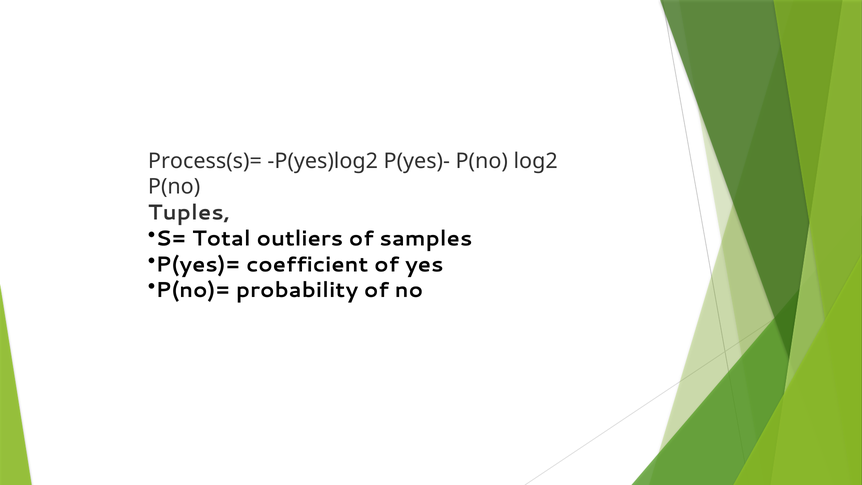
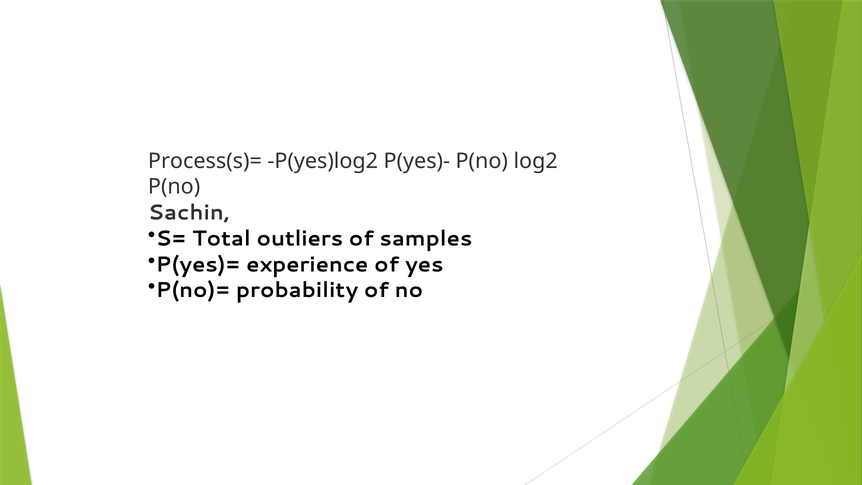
Tuples: Tuples -> Sachin
coefficient: coefficient -> experience
